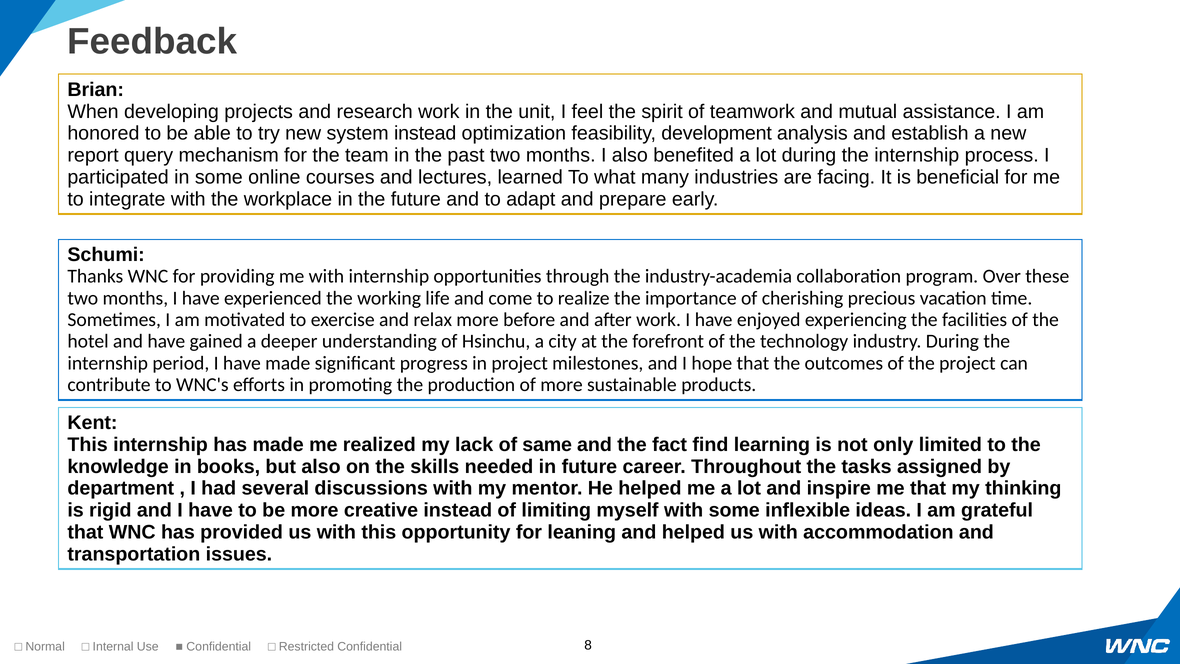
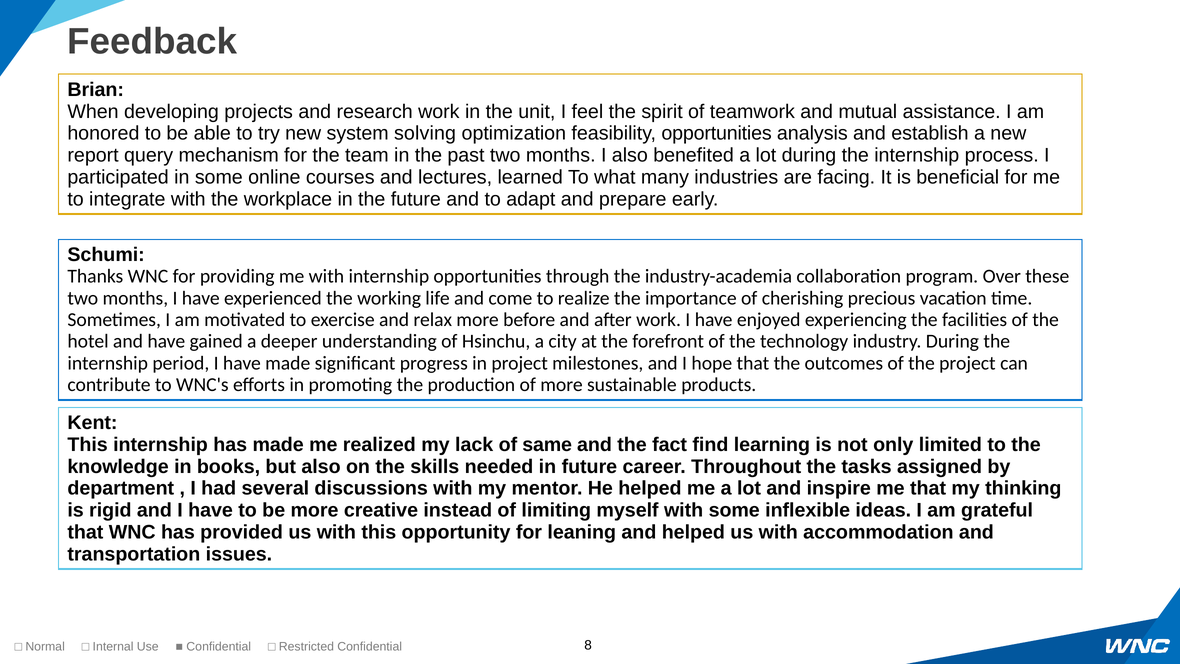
system instead: instead -> solving
feasibility development: development -> opportunities
